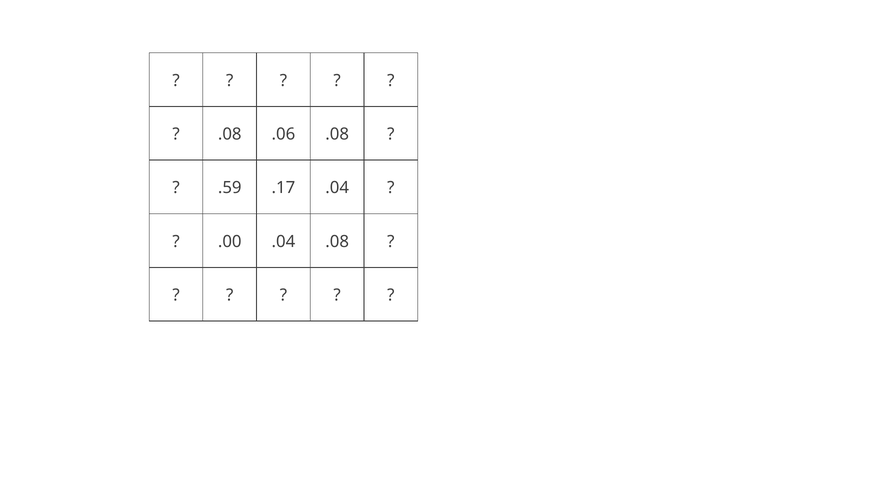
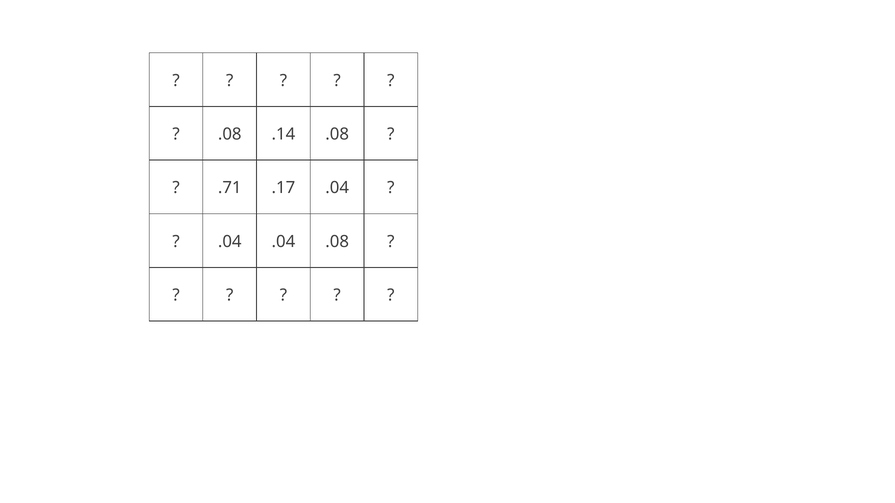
.06: .06 -> .14
.59: .59 -> .71
.00 at (230, 242): .00 -> .04
